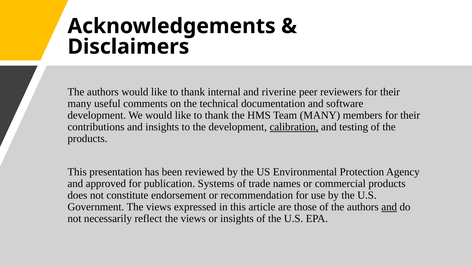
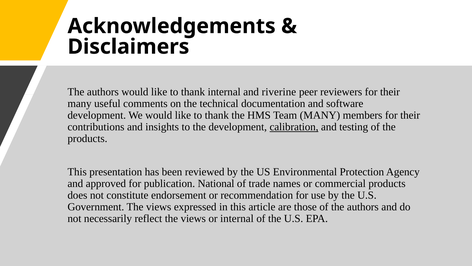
Systems: Systems -> National
and at (389, 207) underline: present -> none
or insights: insights -> internal
